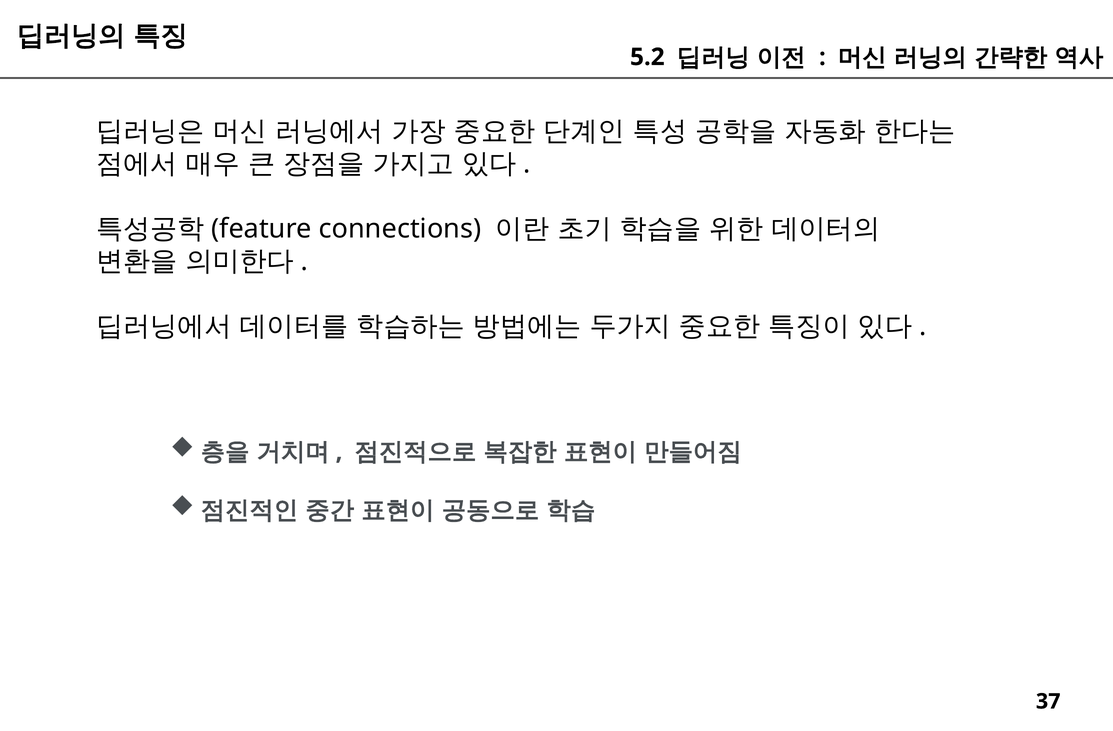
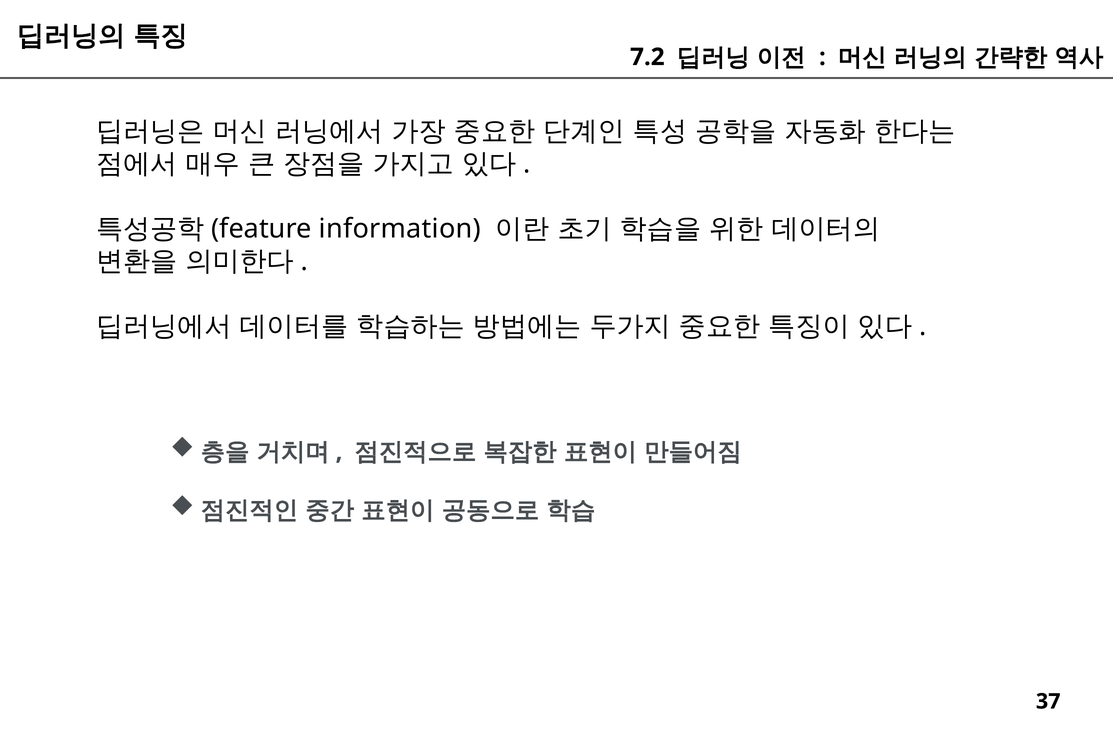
5.2: 5.2 -> 7.2
connections: connections -> information
